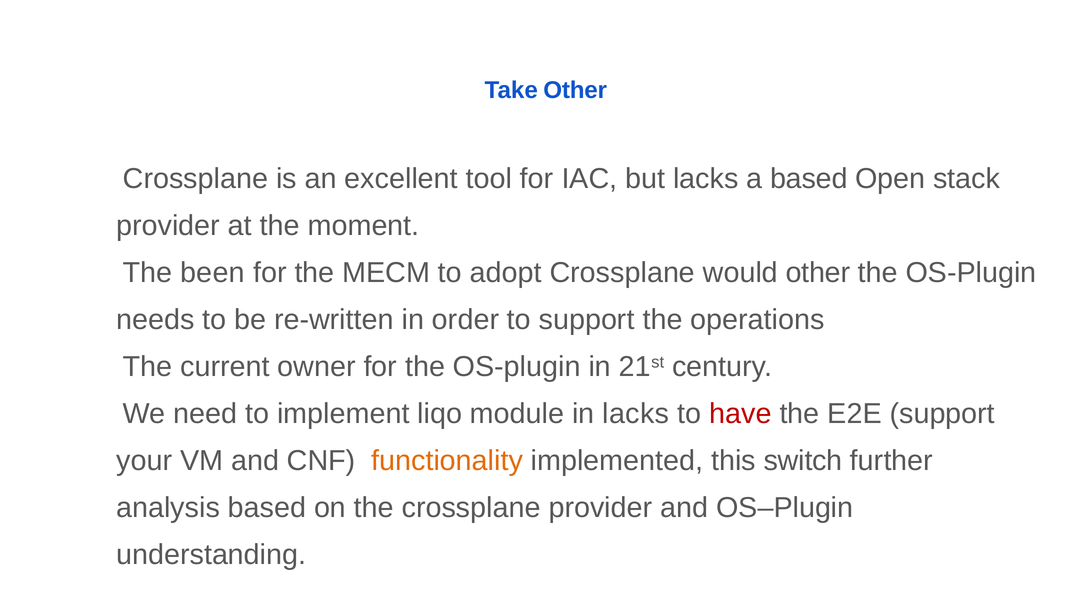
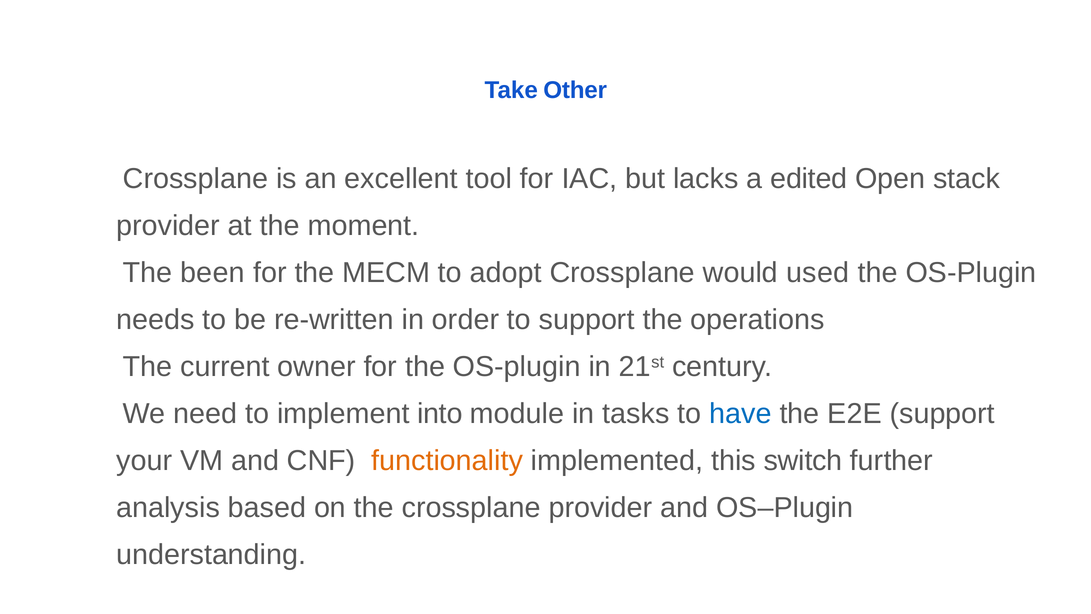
a based: based -> edited
would other: other -> used
liqo: liqo -> into
in lacks: lacks -> tasks
have colour: red -> blue
